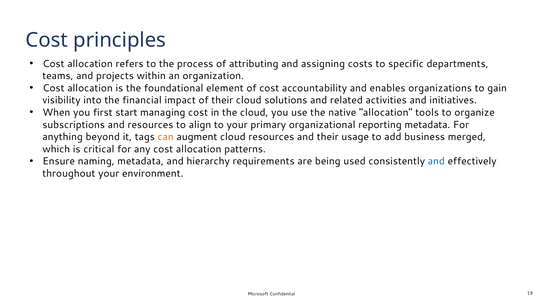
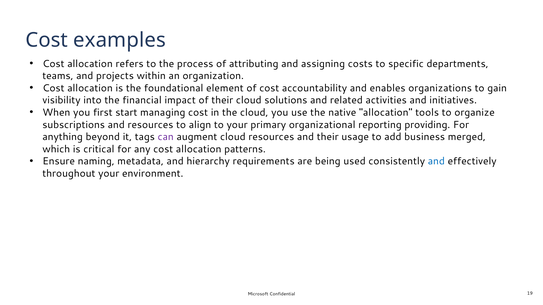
principles: principles -> examples
reporting metadata: metadata -> providing
can colour: orange -> purple
